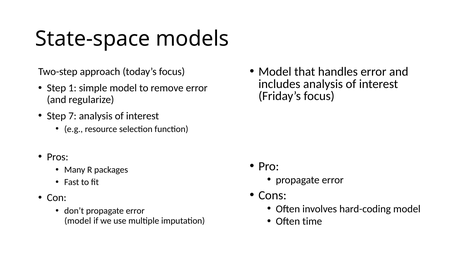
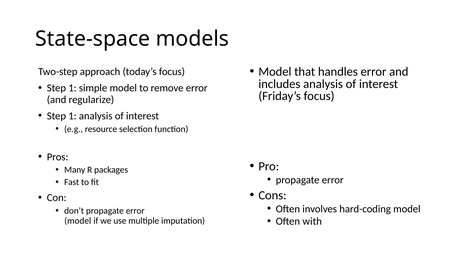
7 at (72, 116): 7 -> 1
time: time -> with
